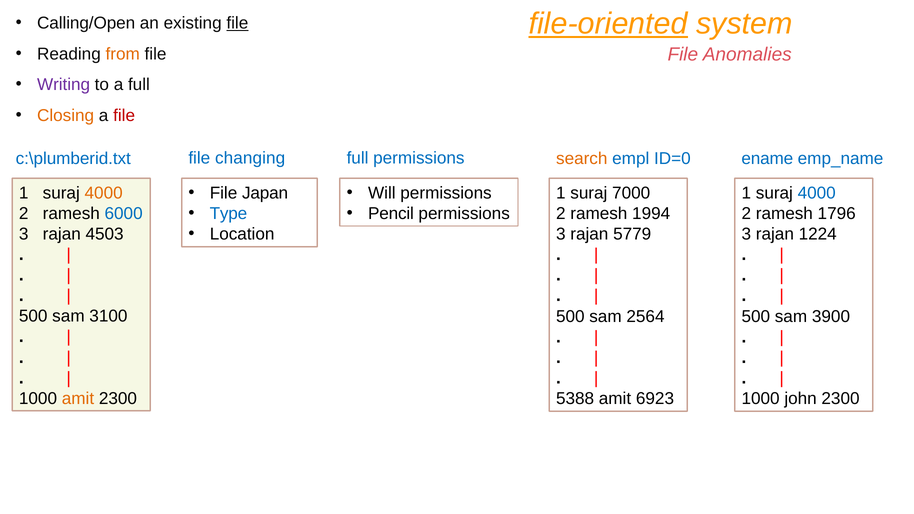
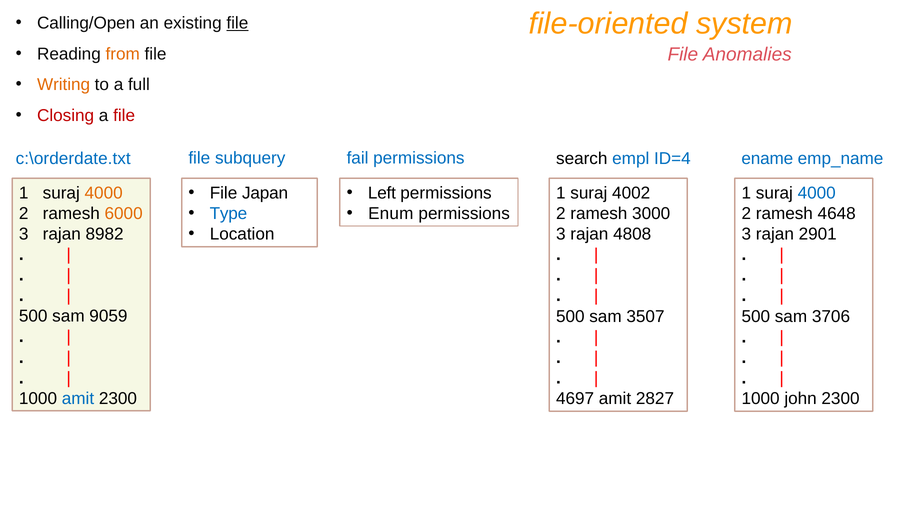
file-oriented underline: present -> none
Writing colour: purple -> orange
Closing colour: orange -> red
changing: changing -> subquery
full at (358, 158): full -> fail
search colour: orange -> black
ID=0: ID=0 -> ID=4
c:\plumberid.txt: c:\plumberid.txt -> c:\orderdate.txt
Will: Will -> Left
7000: 7000 -> 4002
Pencil: Pencil -> Enum
6000 colour: blue -> orange
1994: 1994 -> 3000
1796: 1796 -> 4648
4503: 4503 -> 8982
5779: 5779 -> 4808
1224: 1224 -> 2901
3100: 3100 -> 9059
2564: 2564 -> 3507
3900: 3900 -> 3706
amit at (78, 399) colour: orange -> blue
5388: 5388 -> 4697
6923: 6923 -> 2827
